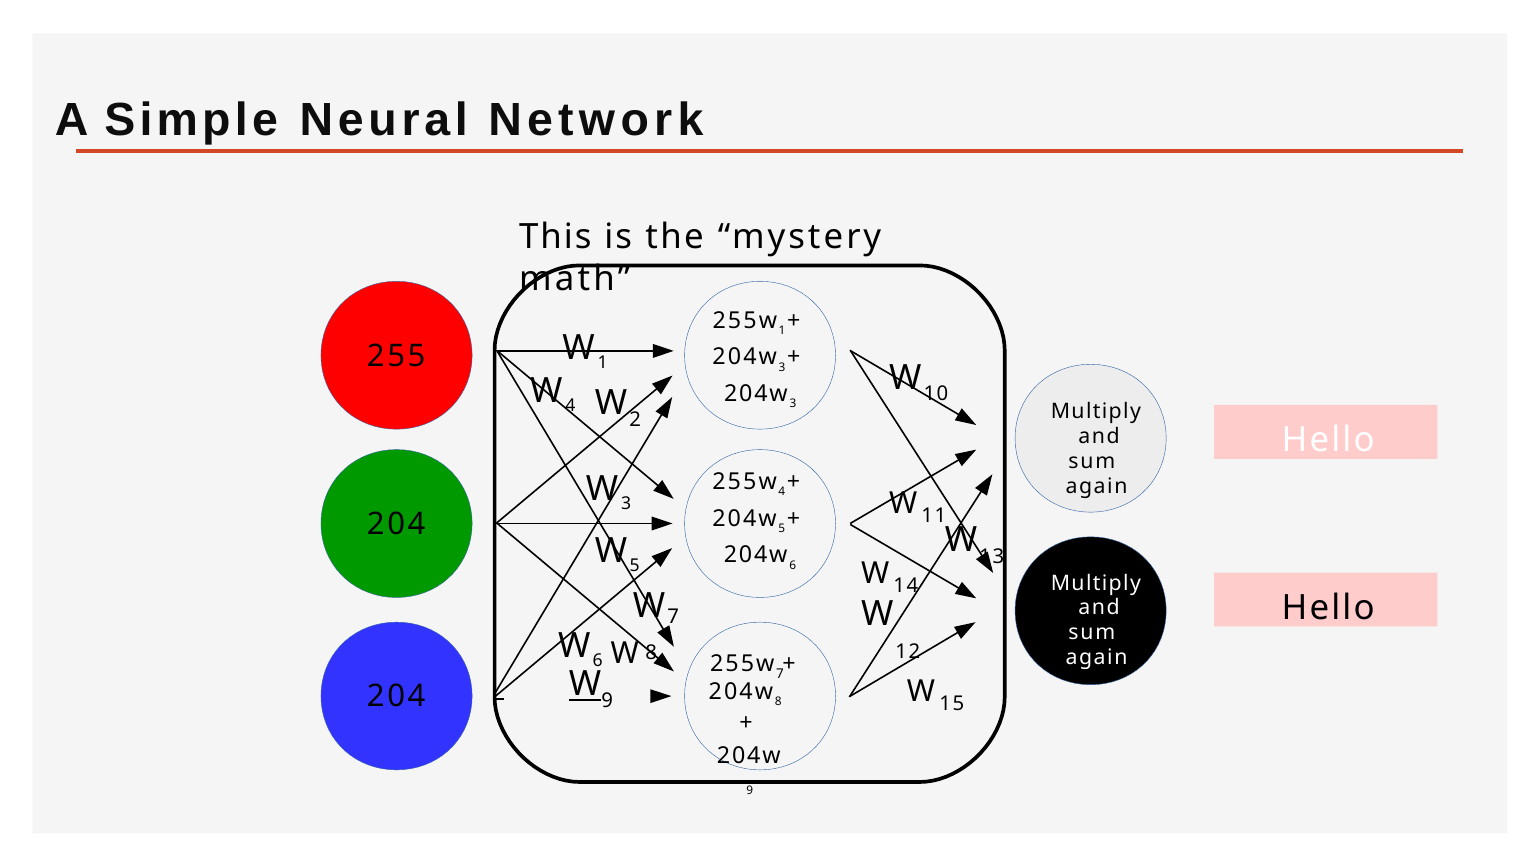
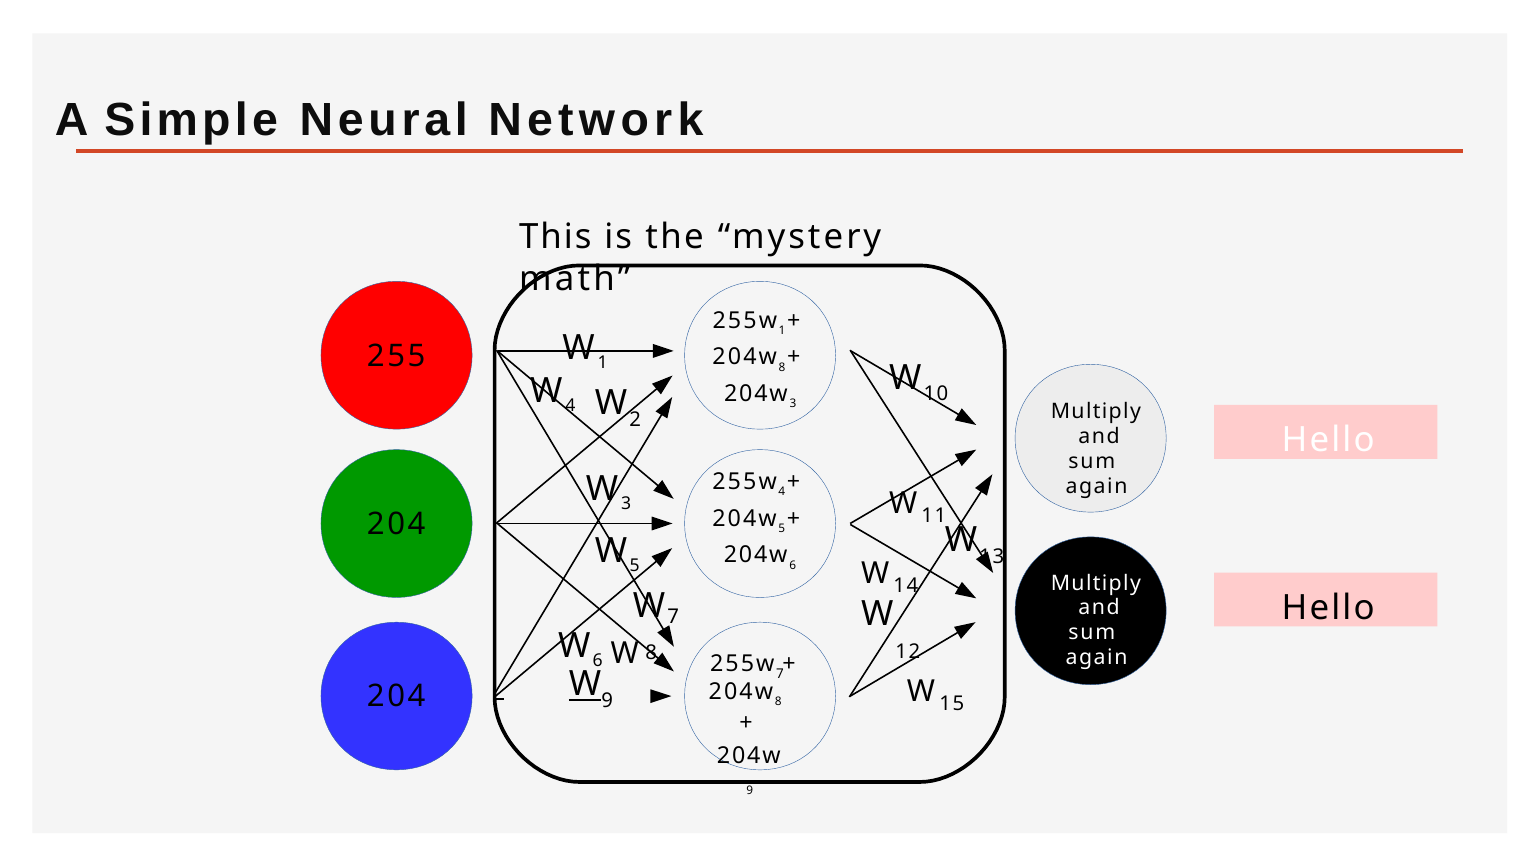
3 at (782, 367): 3 -> 8
